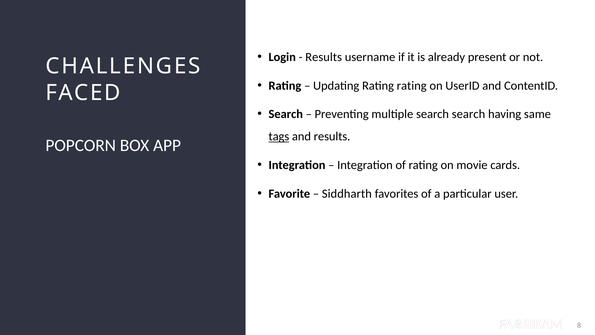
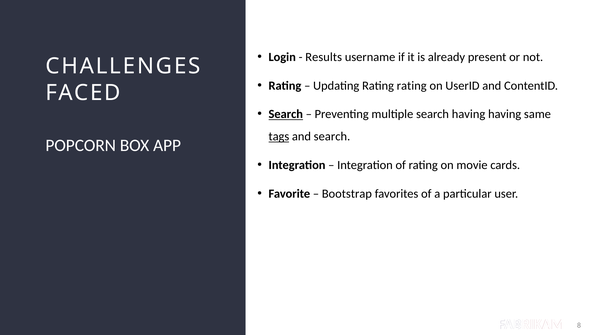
Search at (286, 114) underline: none -> present
search search: search -> having
and results: results -> search
Siddharth: Siddharth -> Bootstrap
